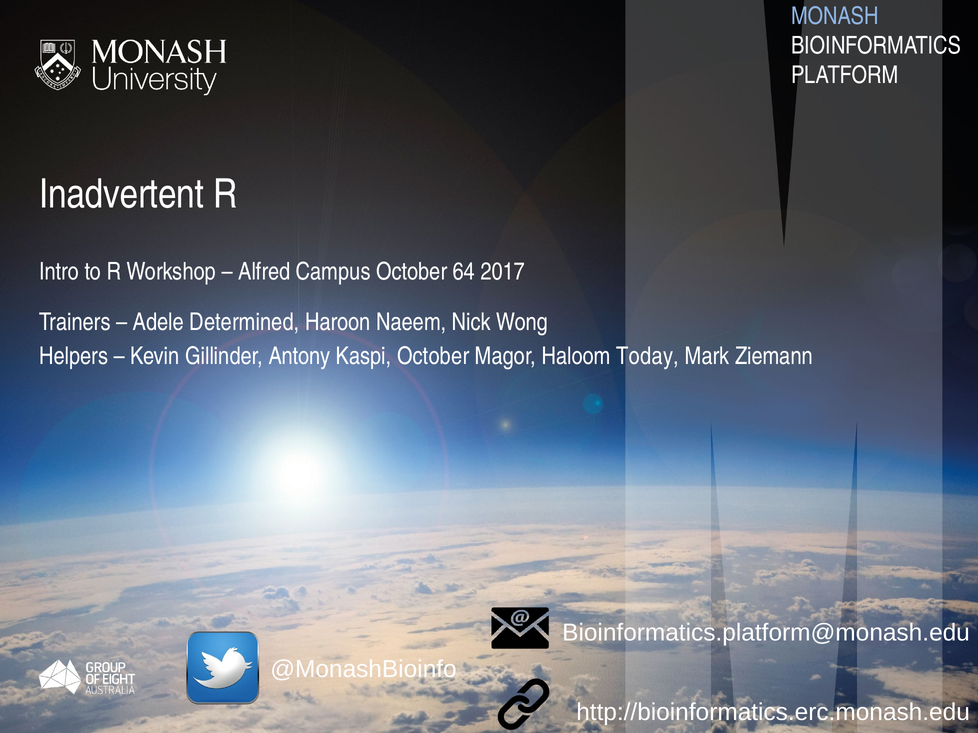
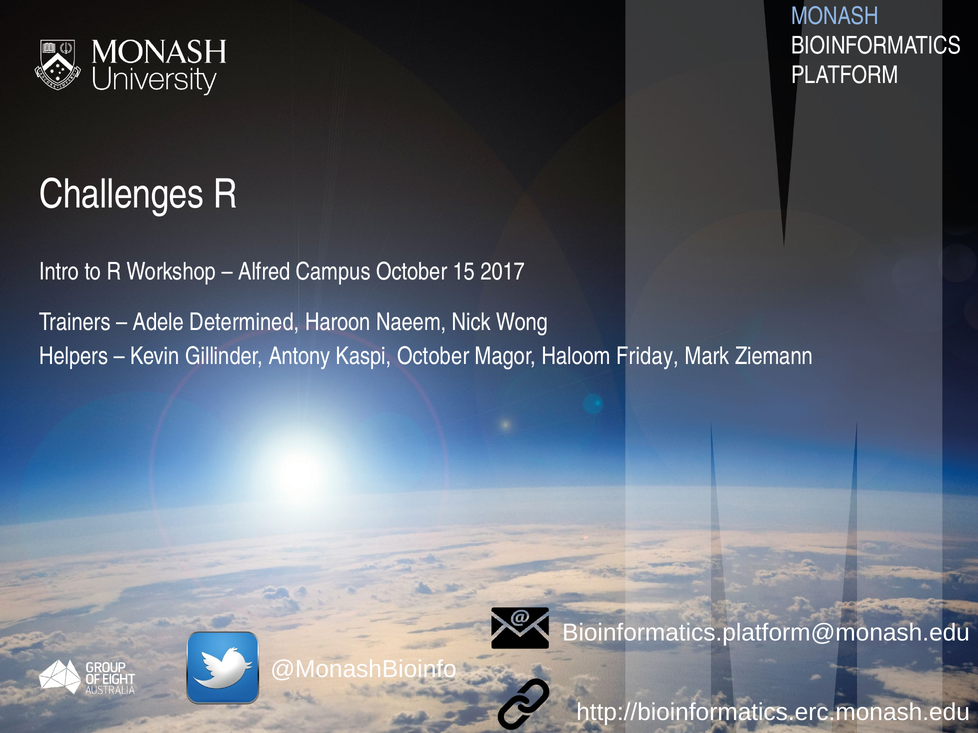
Inadvertent: Inadvertent -> Challenges
64: 64 -> 15
Today: Today -> Friday
